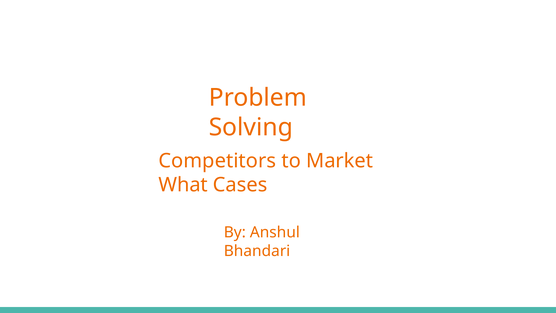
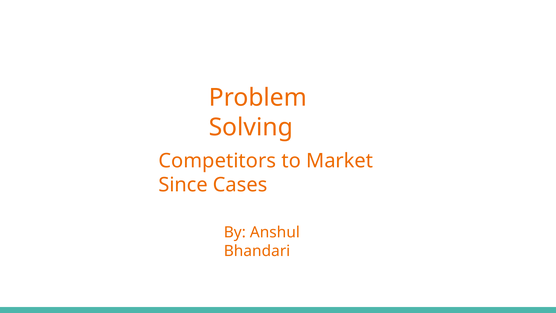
What: What -> Since
